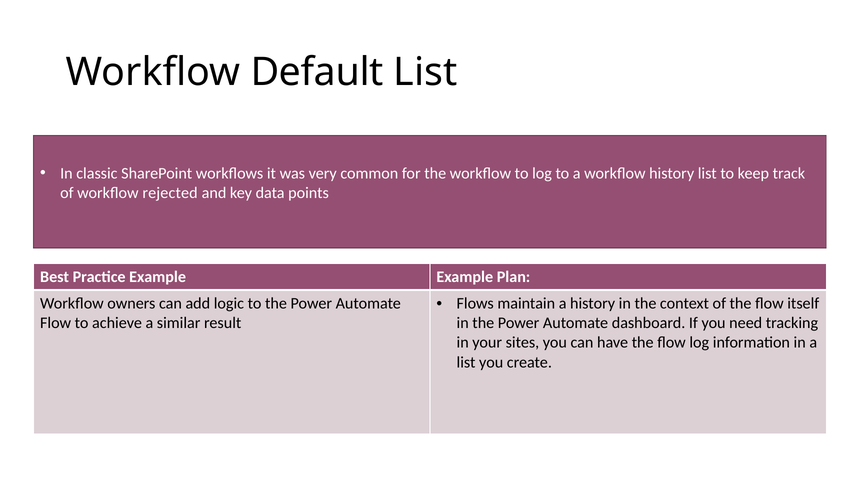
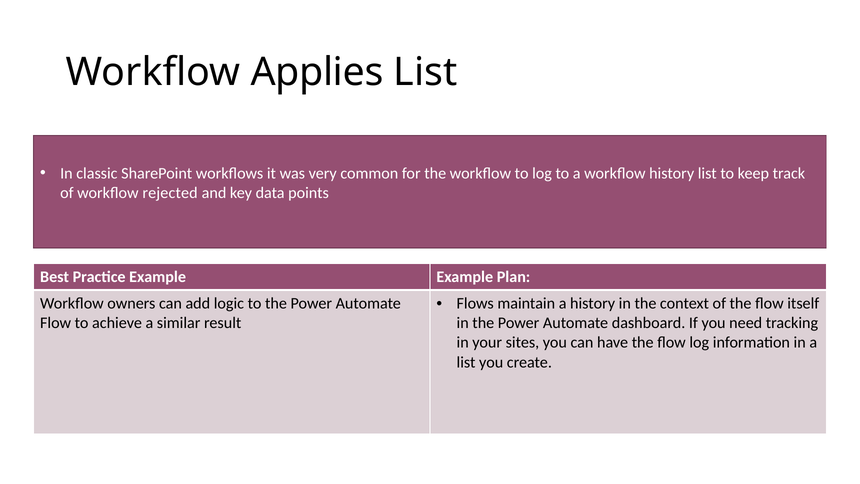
Default: Default -> Applies
